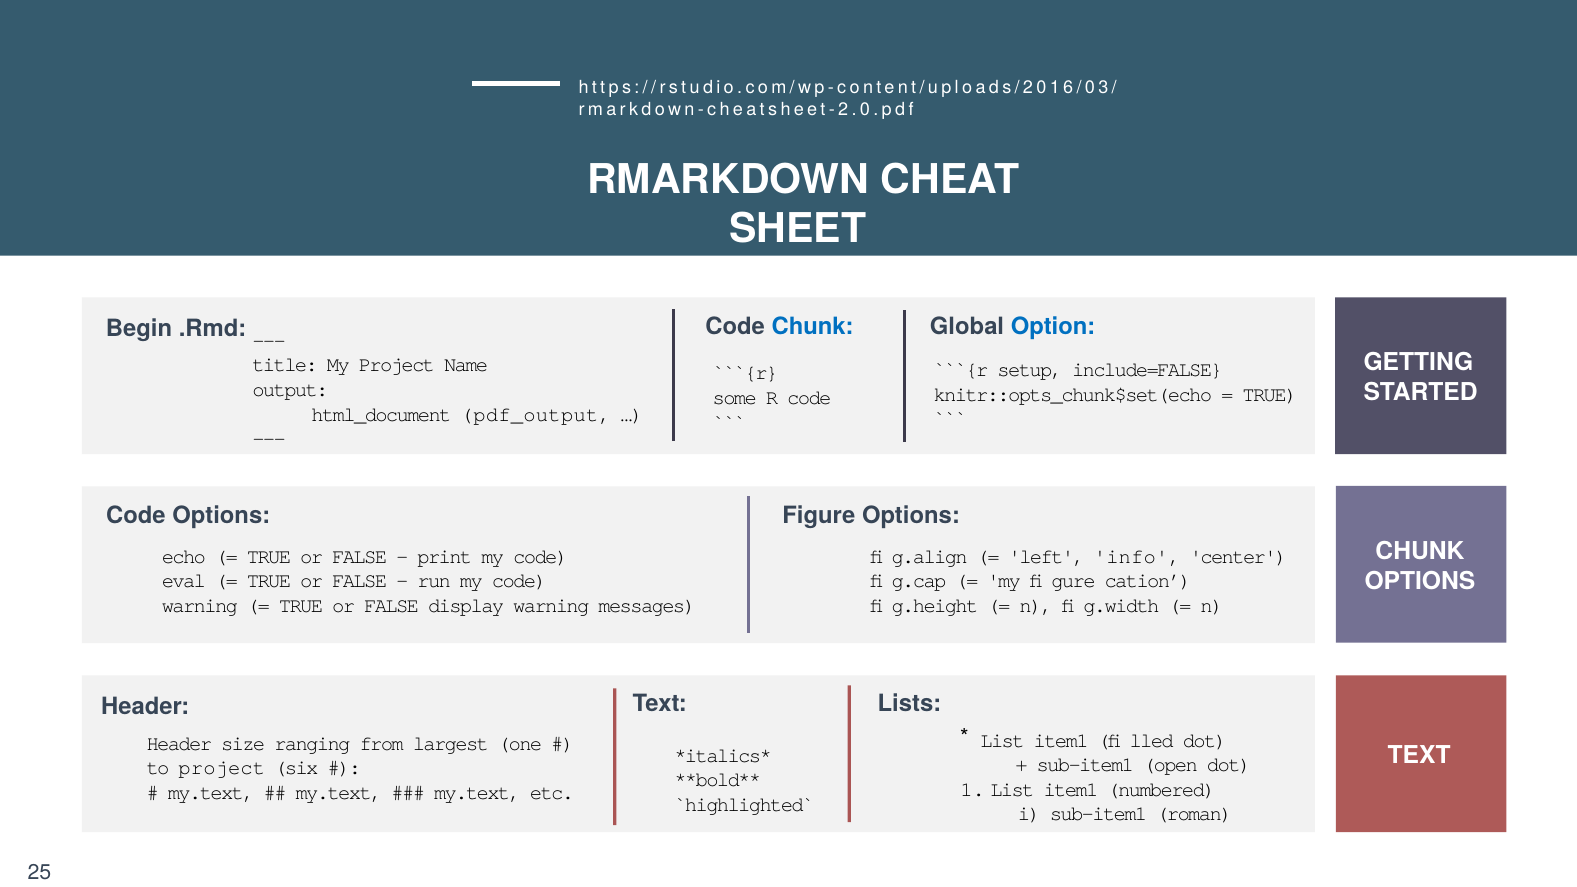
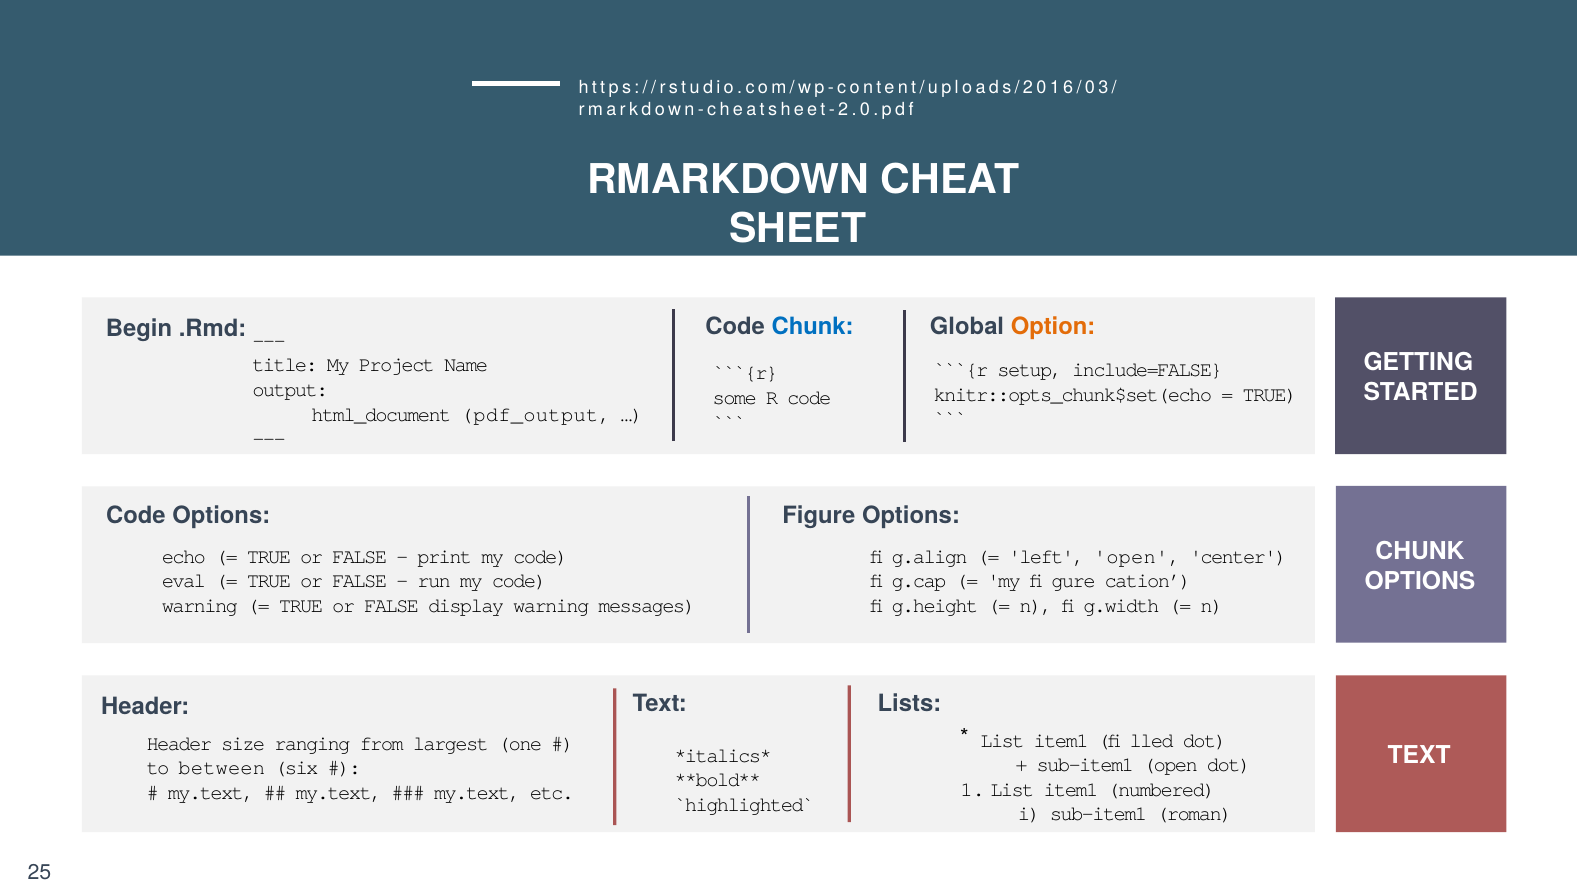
Option colour: blue -> orange
left info: info -> open
to project: project -> between
